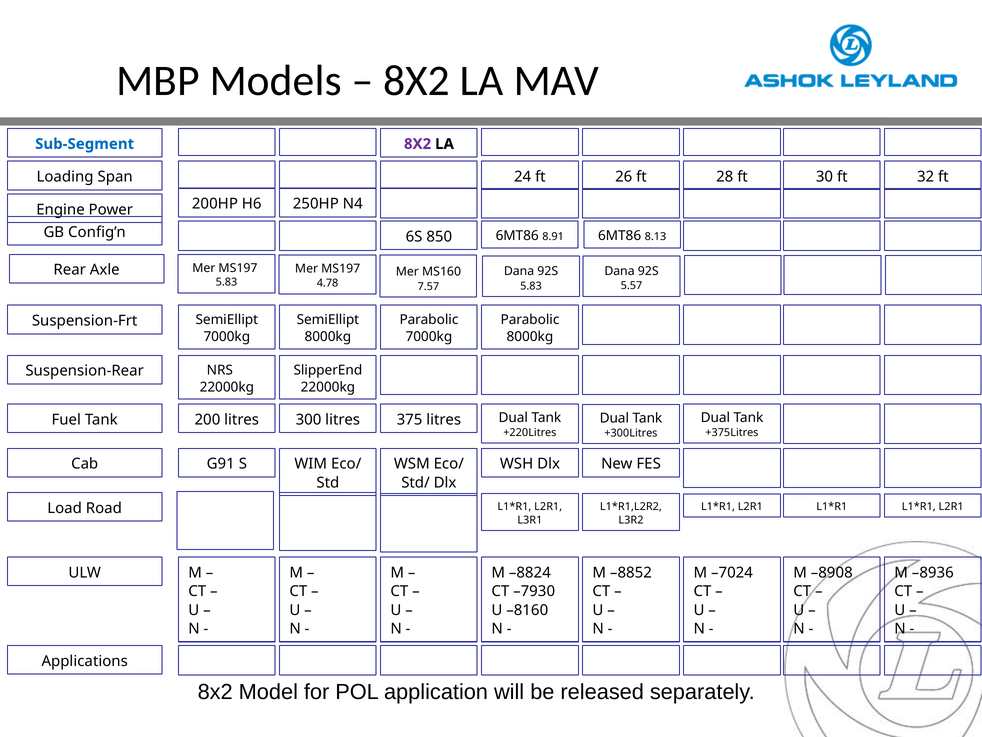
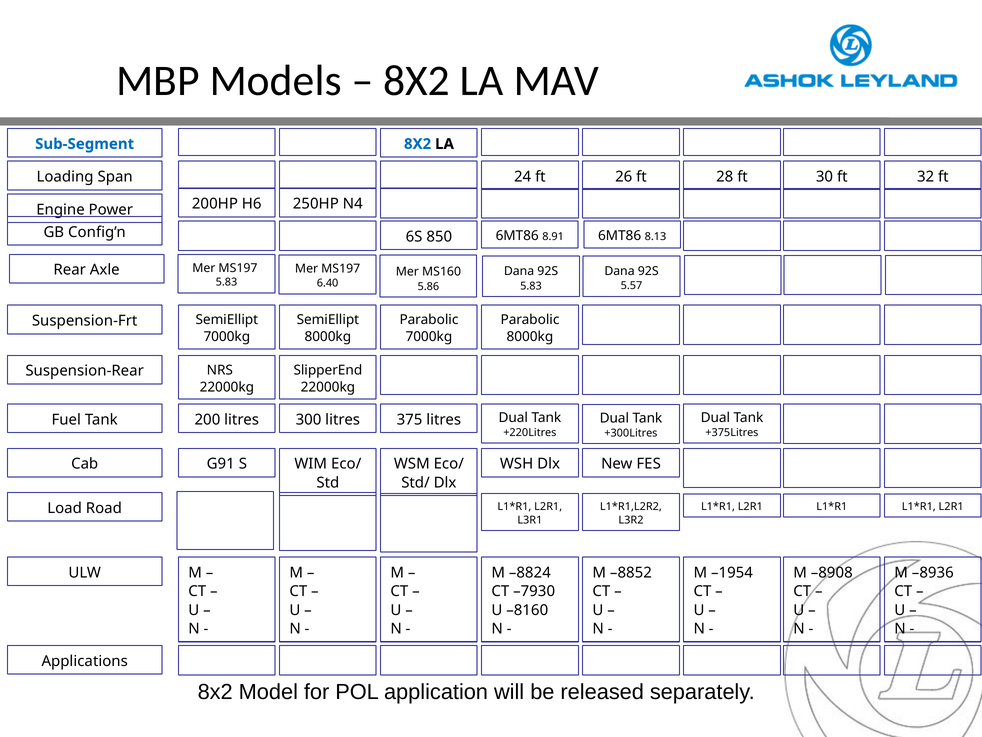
8X2 at (418, 144) colour: purple -> blue
4.78: 4.78 -> 6.40
7.57: 7.57 -> 5.86
–7024: –7024 -> –1954
